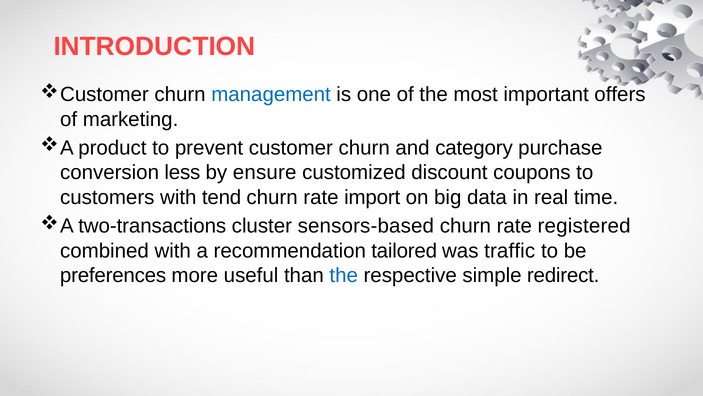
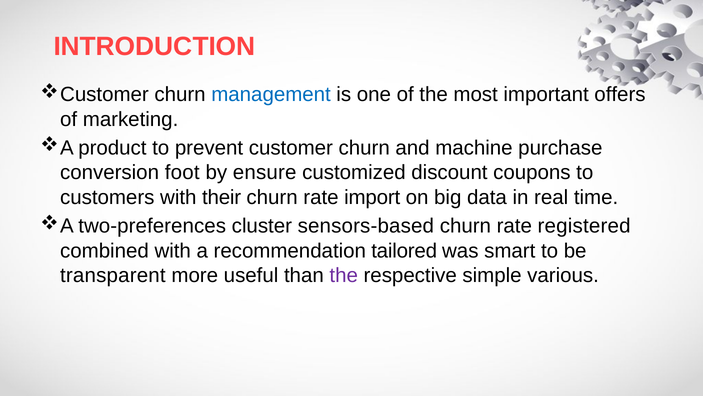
category: category -> machine
less: less -> foot
tend: tend -> their
two-transactions: two-transactions -> two-preferences
traffic: traffic -> smart
preferences: preferences -> transparent
the at (344, 275) colour: blue -> purple
redirect: redirect -> various
